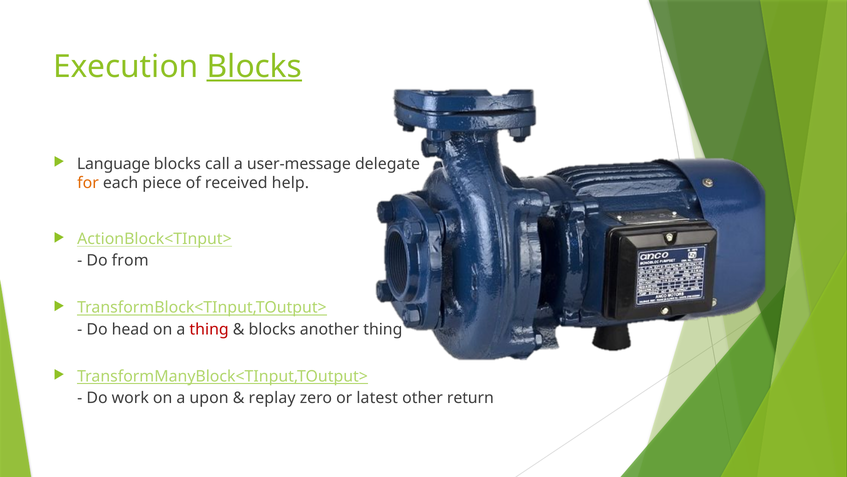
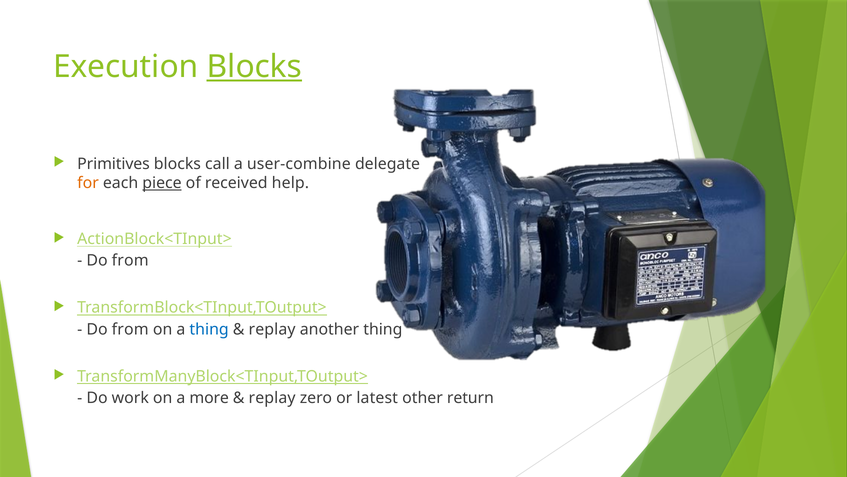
Language: Language -> Primitives
user-message: user-message -> user-combine
piece underline: none -> present
head at (130, 329): head -> from
thing at (209, 329) colour: red -> blue
blocks at (272, 329): blocks -> replay
upon: upon -> more
